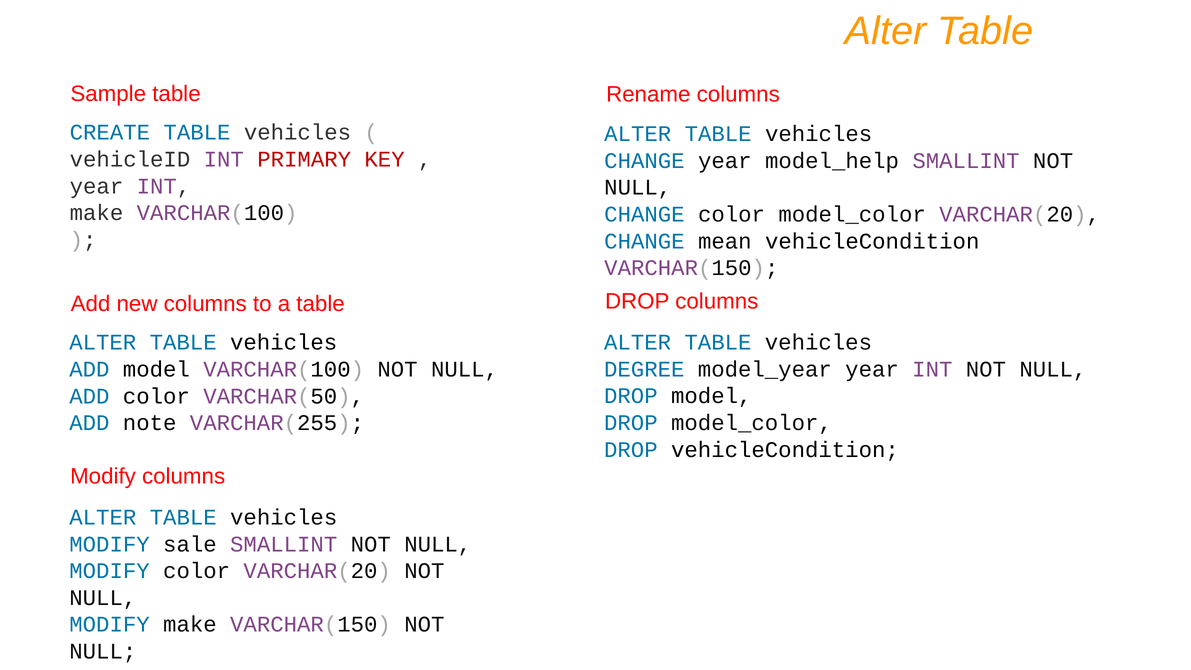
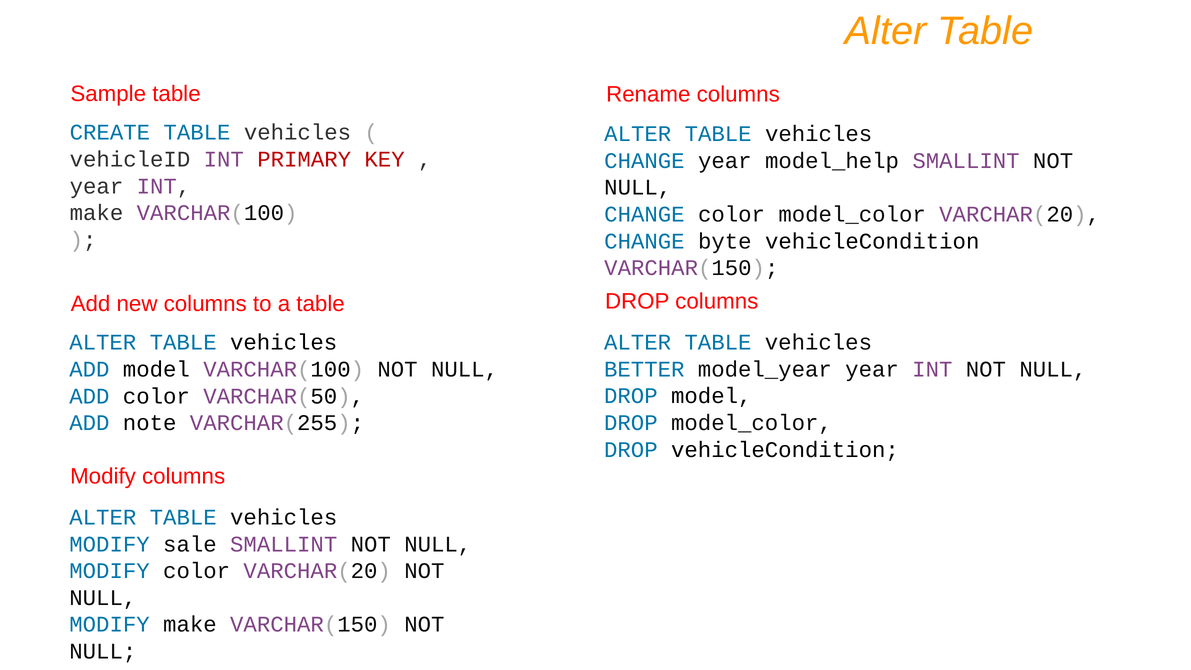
mean: mean -> byte
DEGREE: DEGREE -> BETTER
